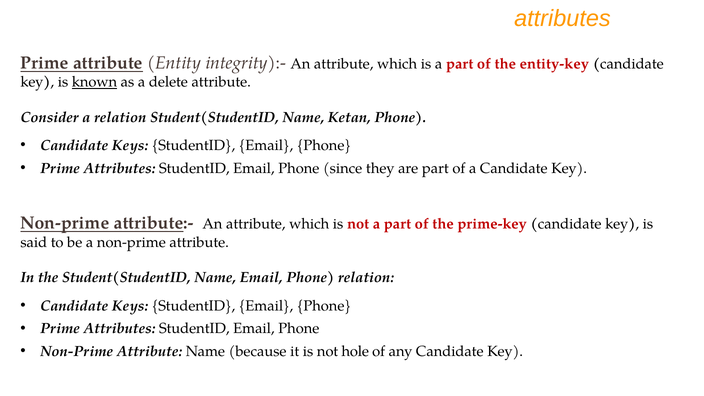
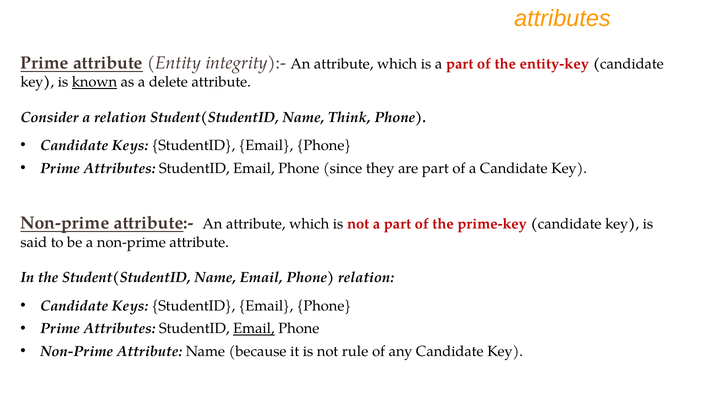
Ketan: Ketan -> Think
Email at (254, 329) underline: none -> present
hole: hole -> rule
